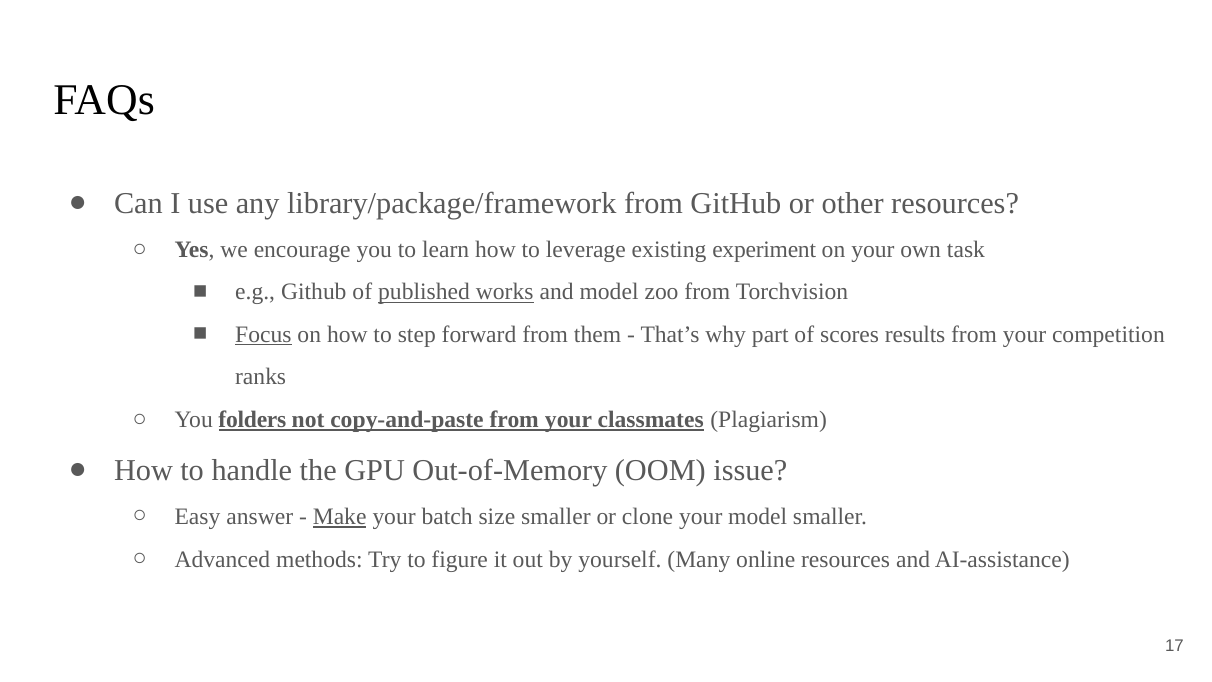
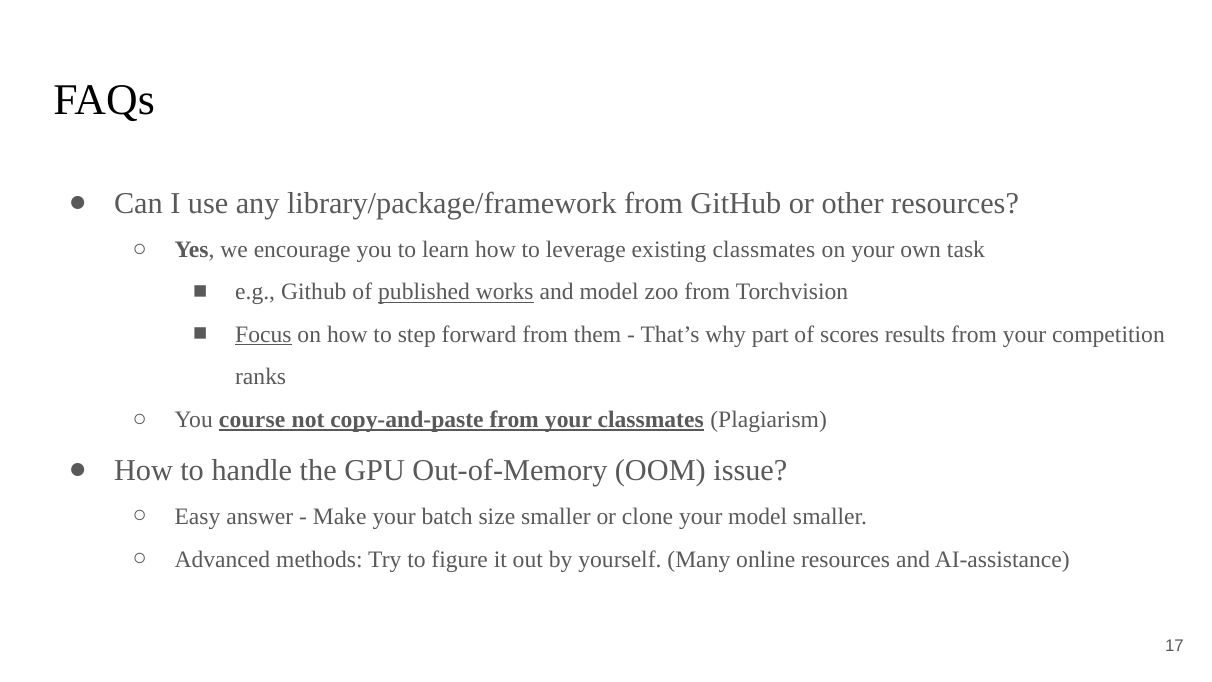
existing experiment: experiment -> classmates
folders: folders -> course
Make underline: present -> none
